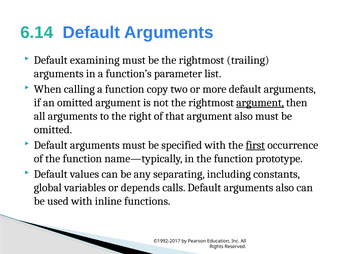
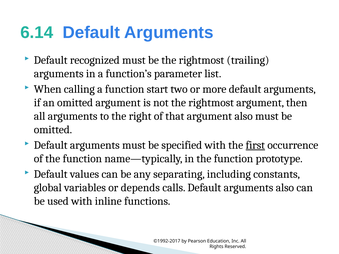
examining: examining -> recognized
copy: copy -> start
argument at (260, 103) underline: present -> none
